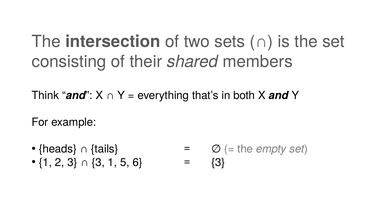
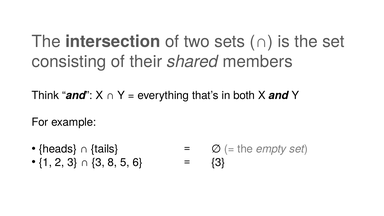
3 1: 1 -> 8
